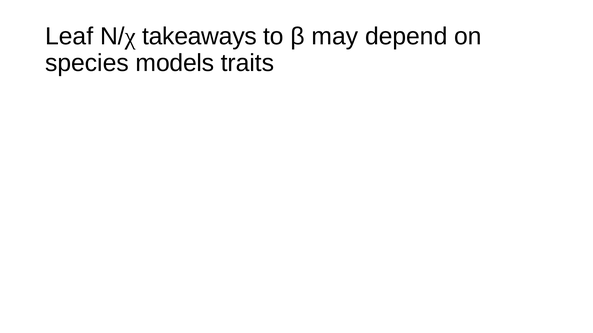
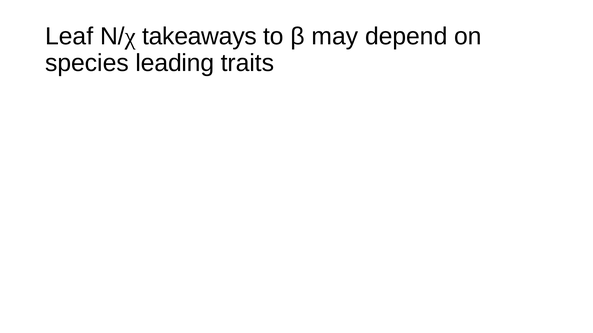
models: models -> leading
